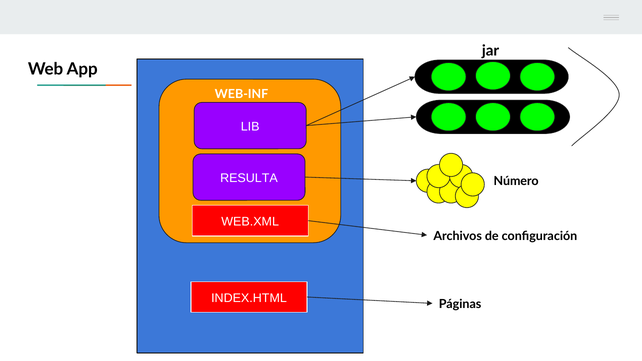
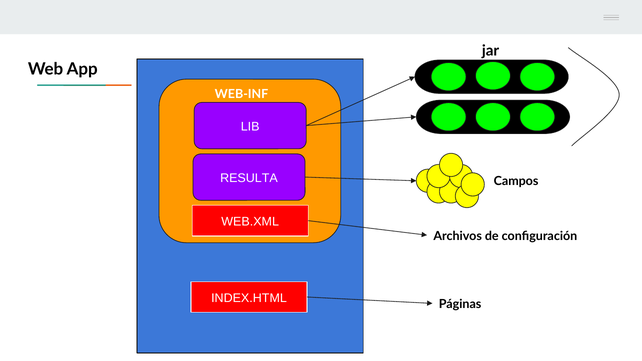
Número: Número -> Campos
